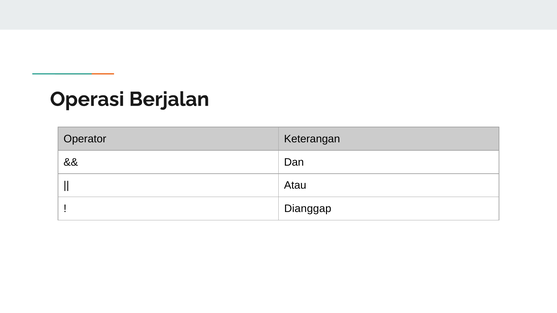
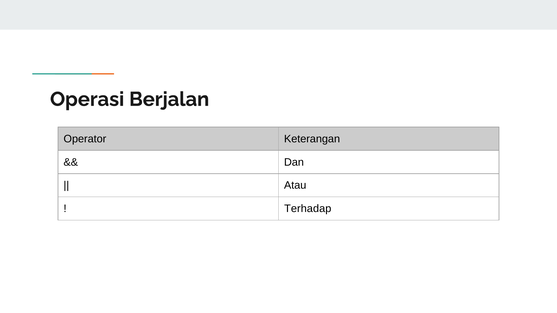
Dianggap: Dianggap -> Terhadap
